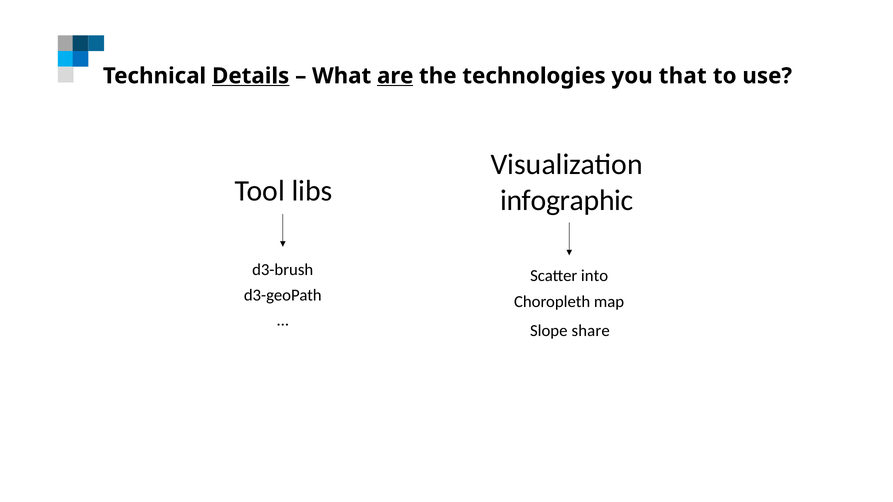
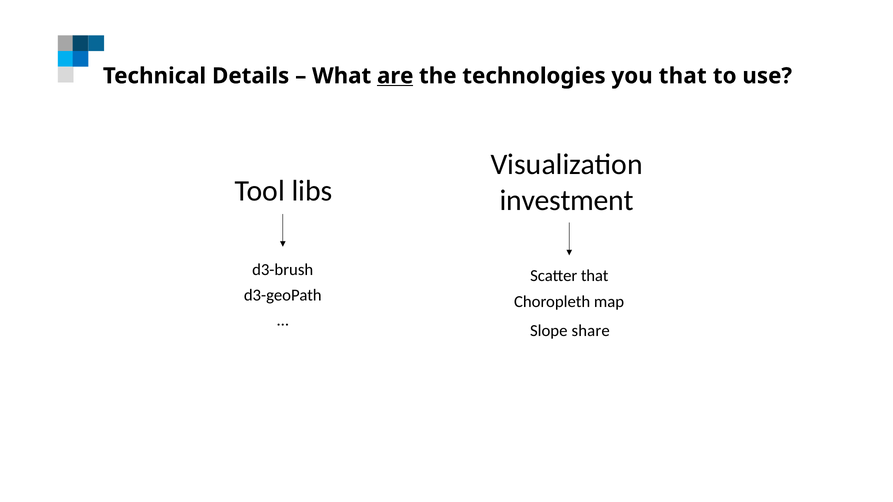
Details underline: present -> none
infographic: infographic -> investment
Scatter into: into -> that
